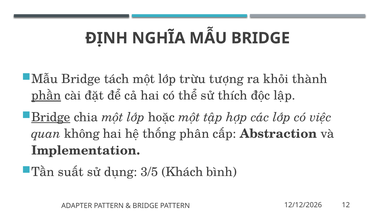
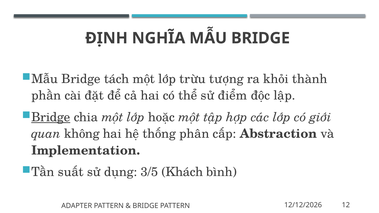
phần underline: present -> none
thích: thích -> điểm
việc: việc -> giới
